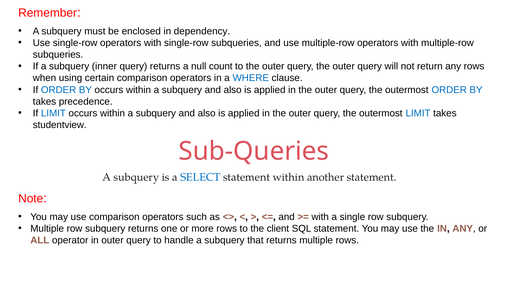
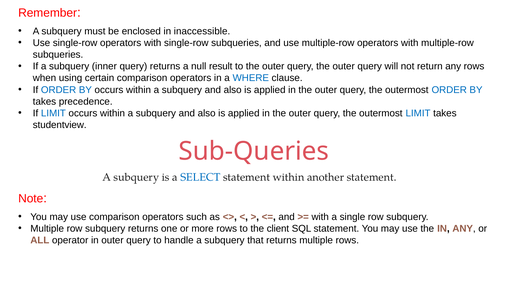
dependency: dependency -> inaccessible
count: count -> result
